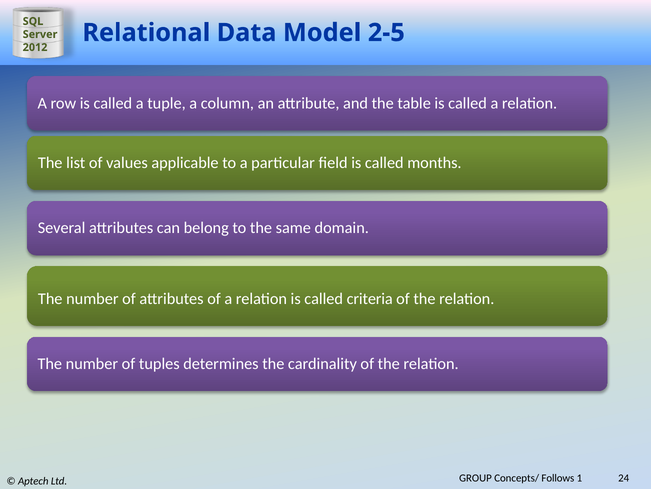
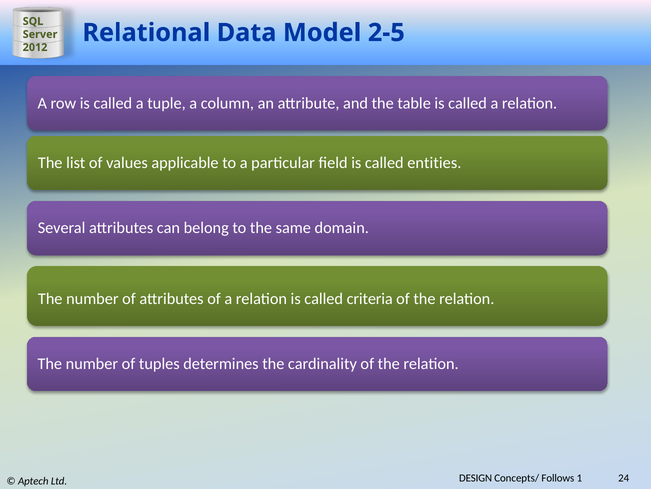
months: months -> entities
GROUP: GROUP -> DESIGN
